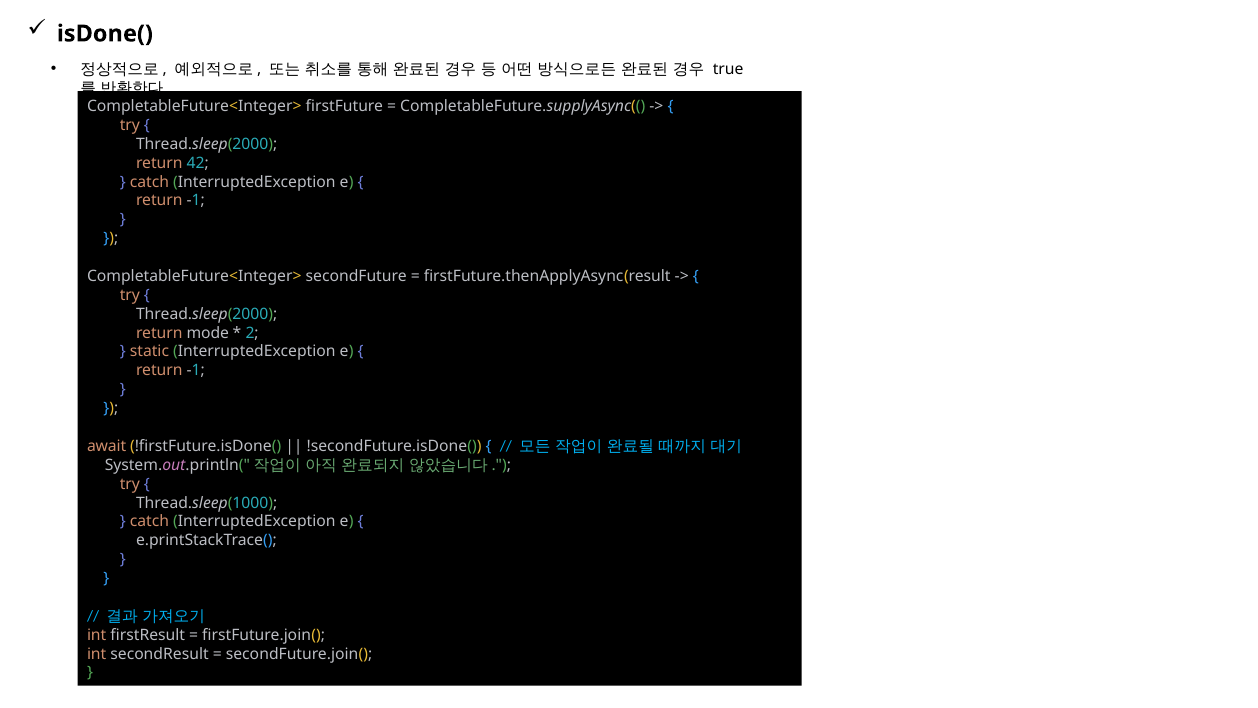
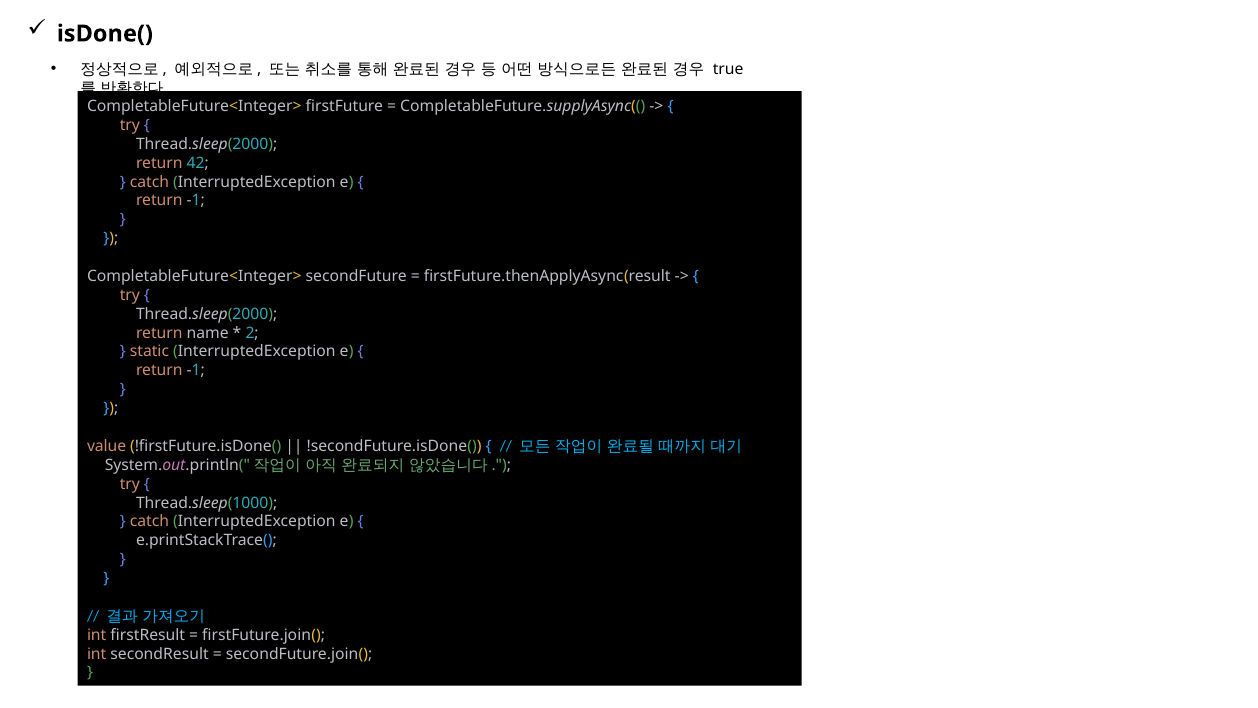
mode: mode -> name
await: await -> value
